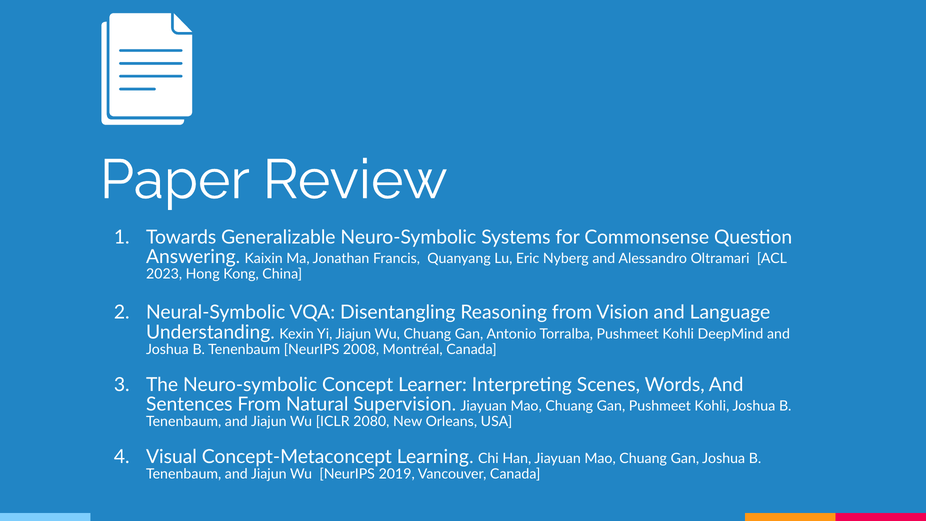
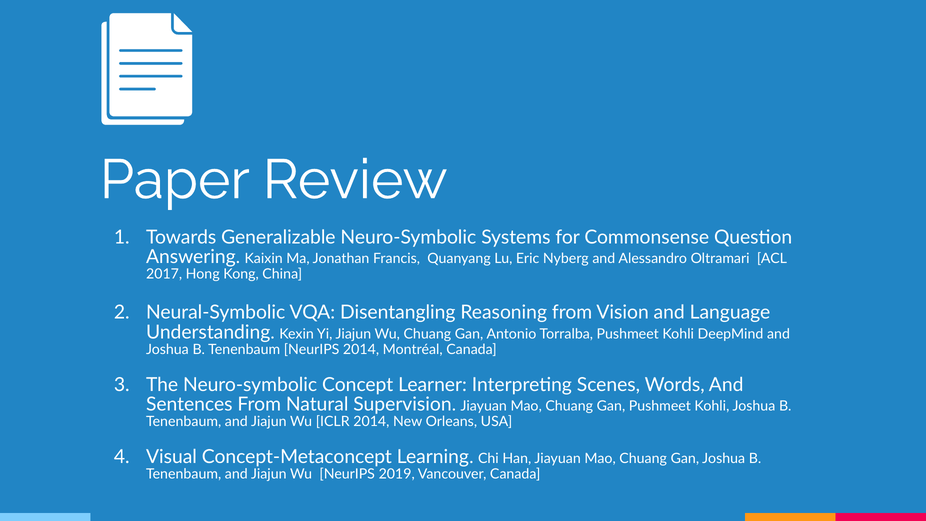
2023: 2023 -> 2017
NeurIPS 2008: 2008 -> 2014
ICLR 2080: 2080 -> 2014
